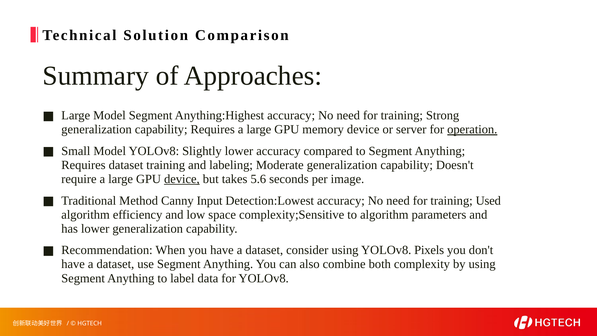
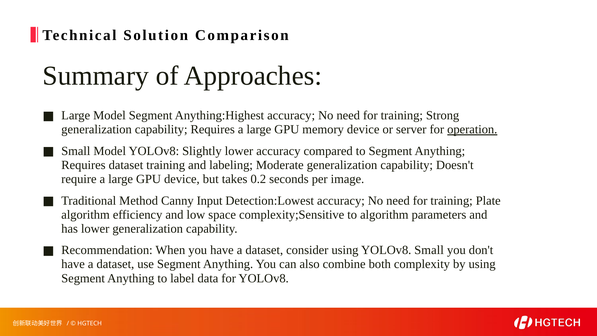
device at (182, 179) underline: present -> none
5.6: 5.6 -> 0.2
Used: Used -> Plate
YOLOv8 Pixels: Pixels -> Small
